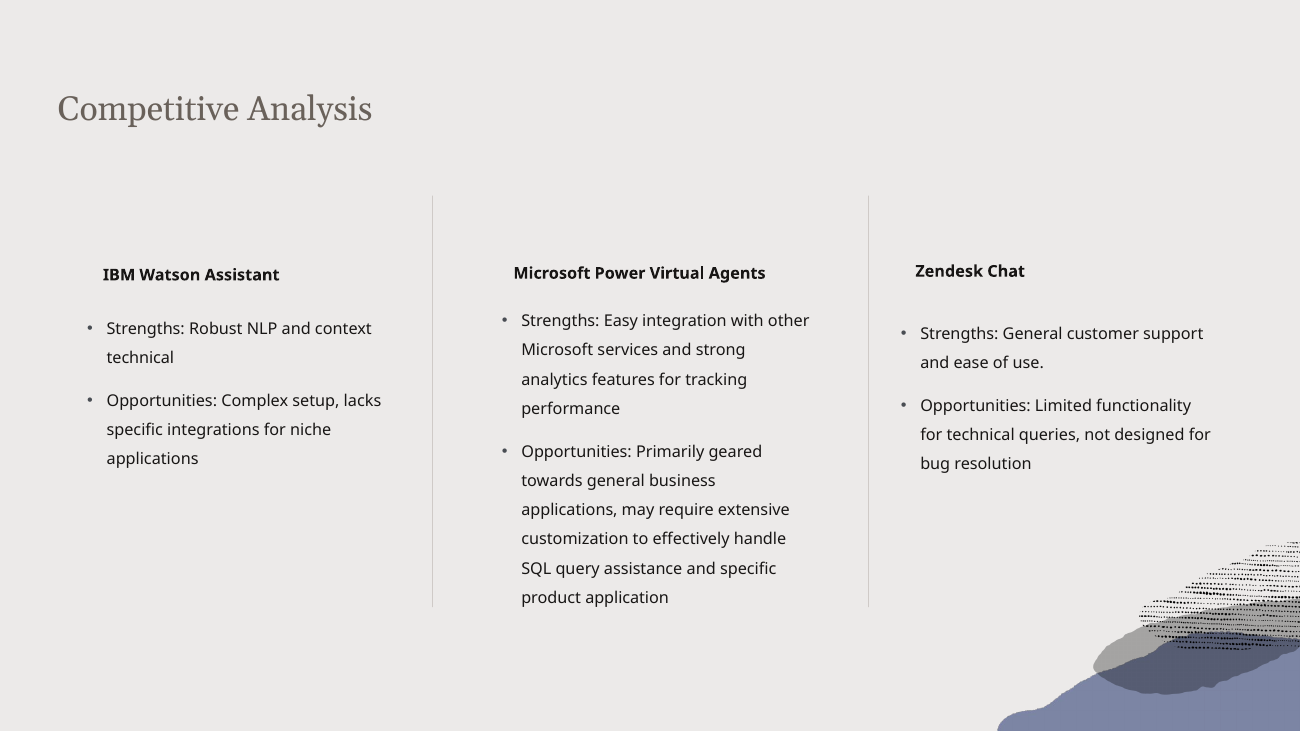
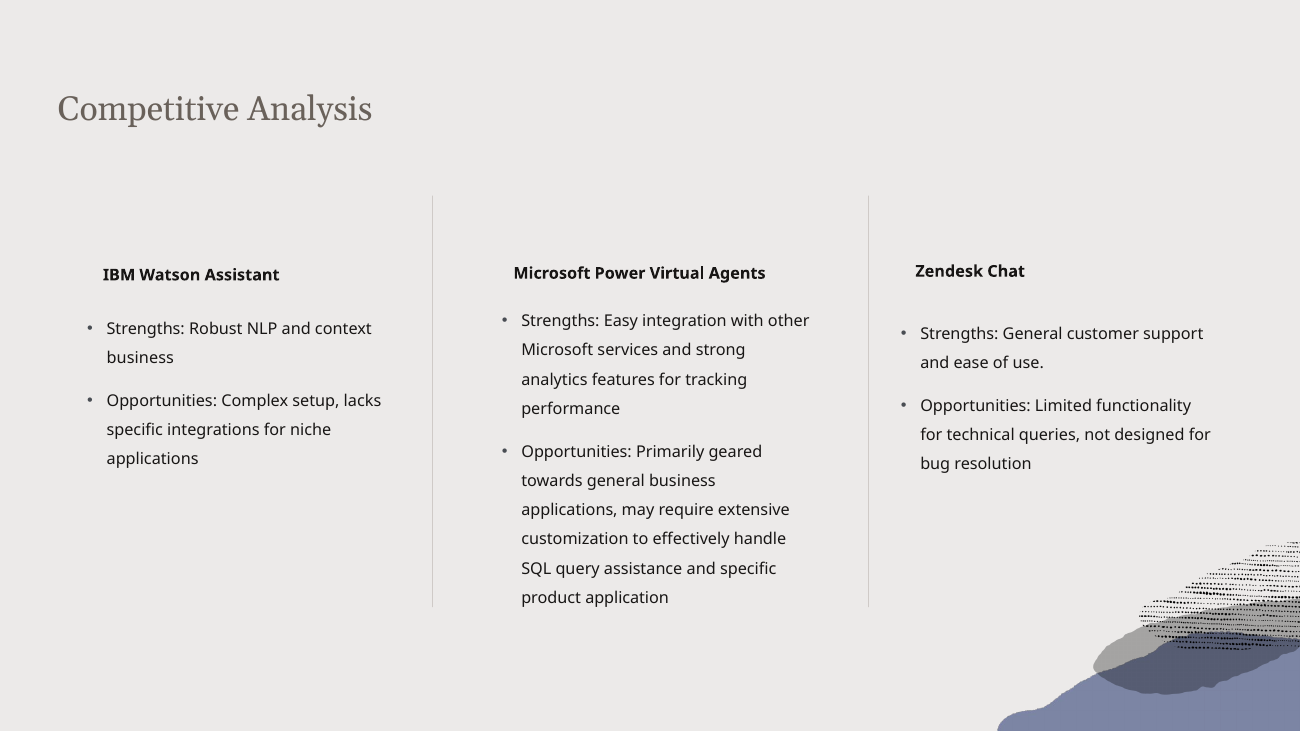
technical at (140, 358): technical -> business
